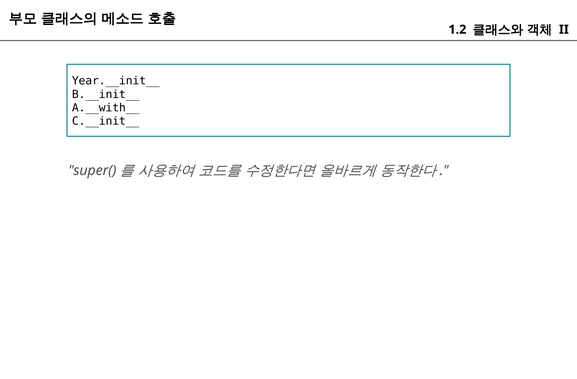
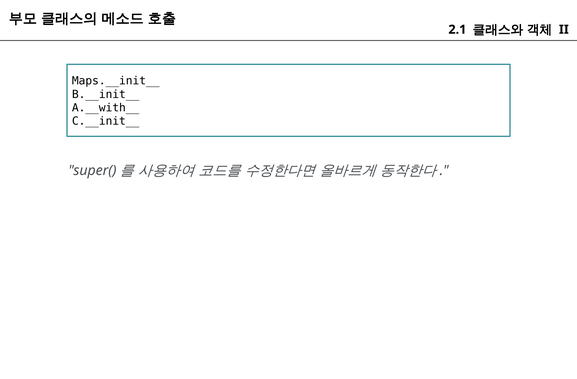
1.2: 1.2 -> 2.1
Year.__init__: Year.__init__ -> Maps.__init__
